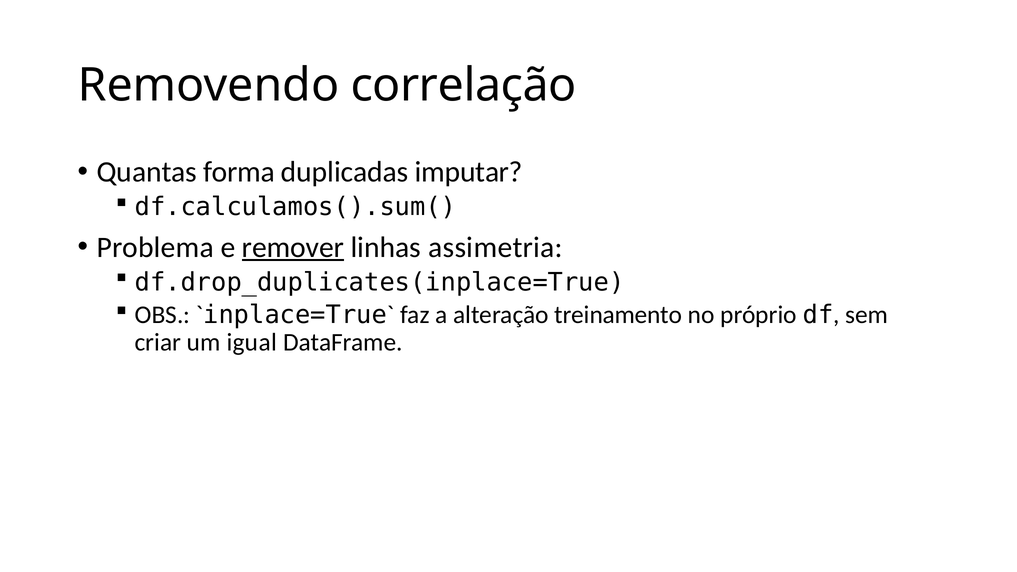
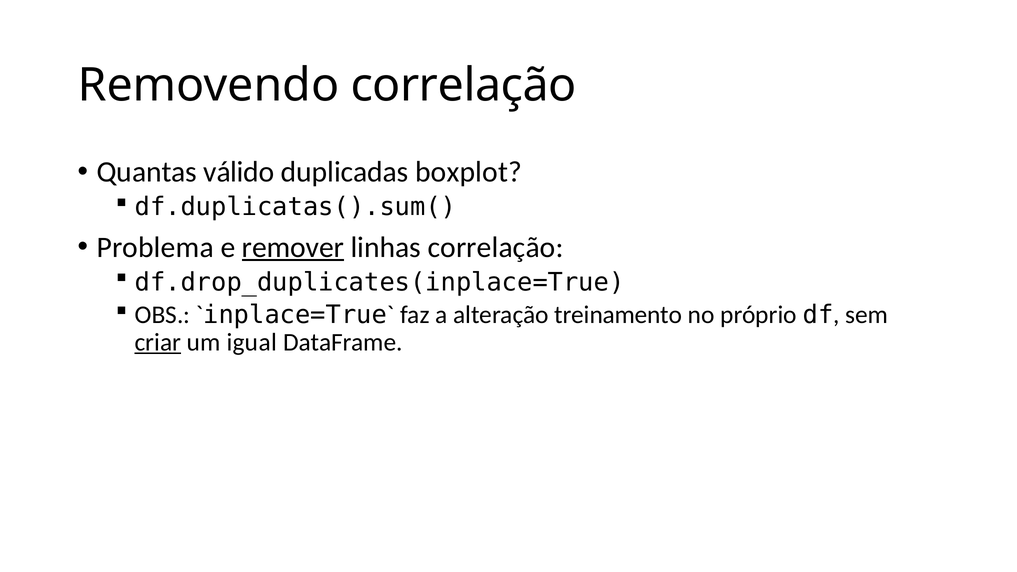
forma: forma -> válido
imputar: imputar -> boxplot
df.calculamos().sum(: df.calculamos().sum( -> df.duplicatas().sum(
linhas assimetria: assimetria -> correlação
criar underline: none -> present
